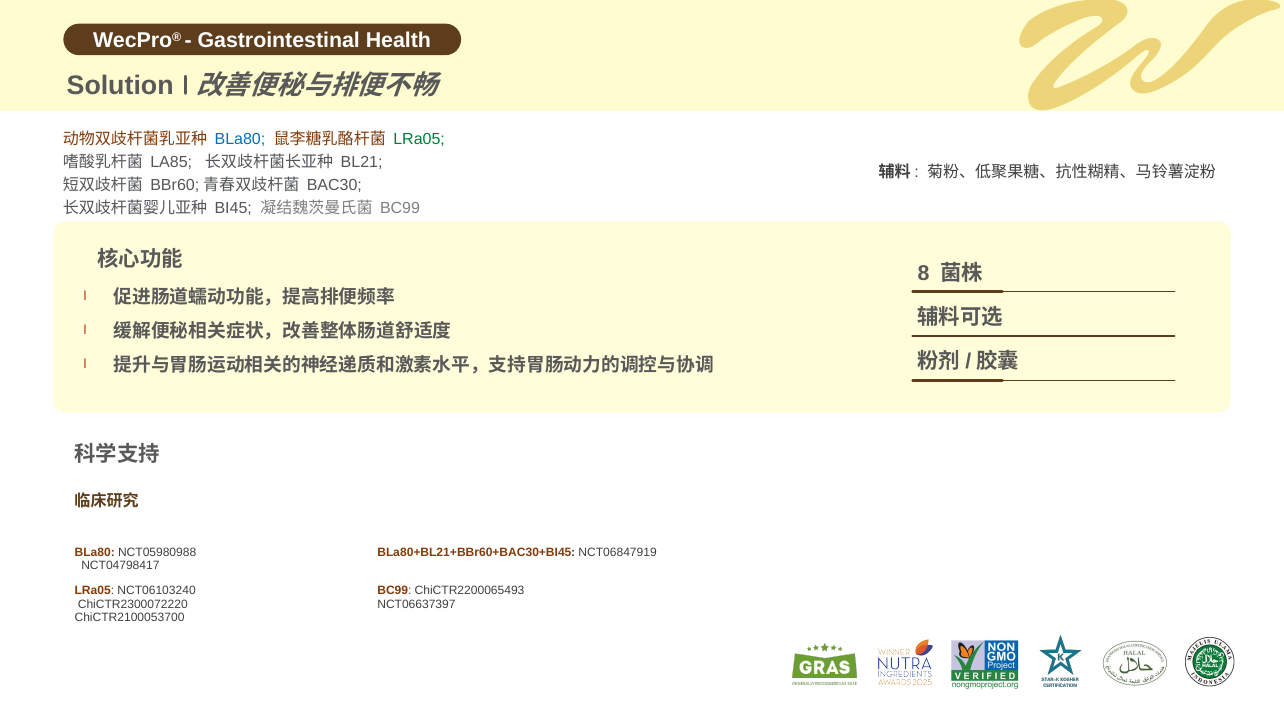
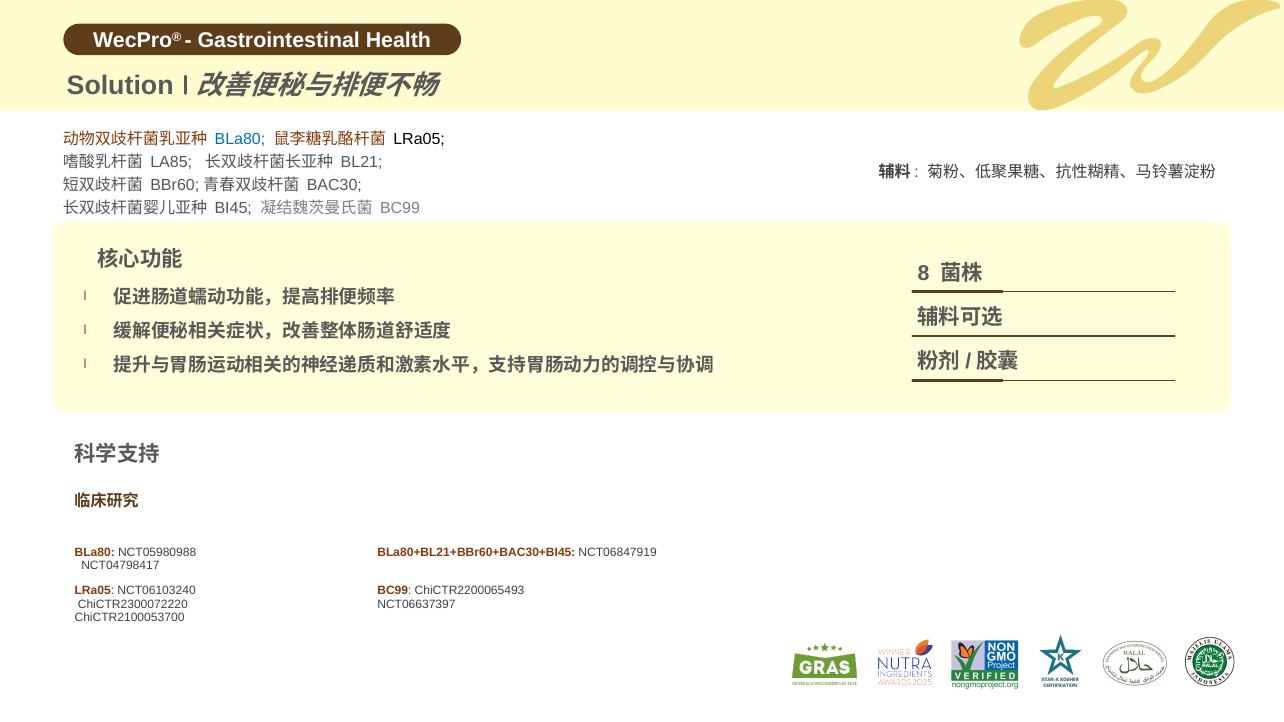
LRa05 at (419, 139) colour: green -> black
